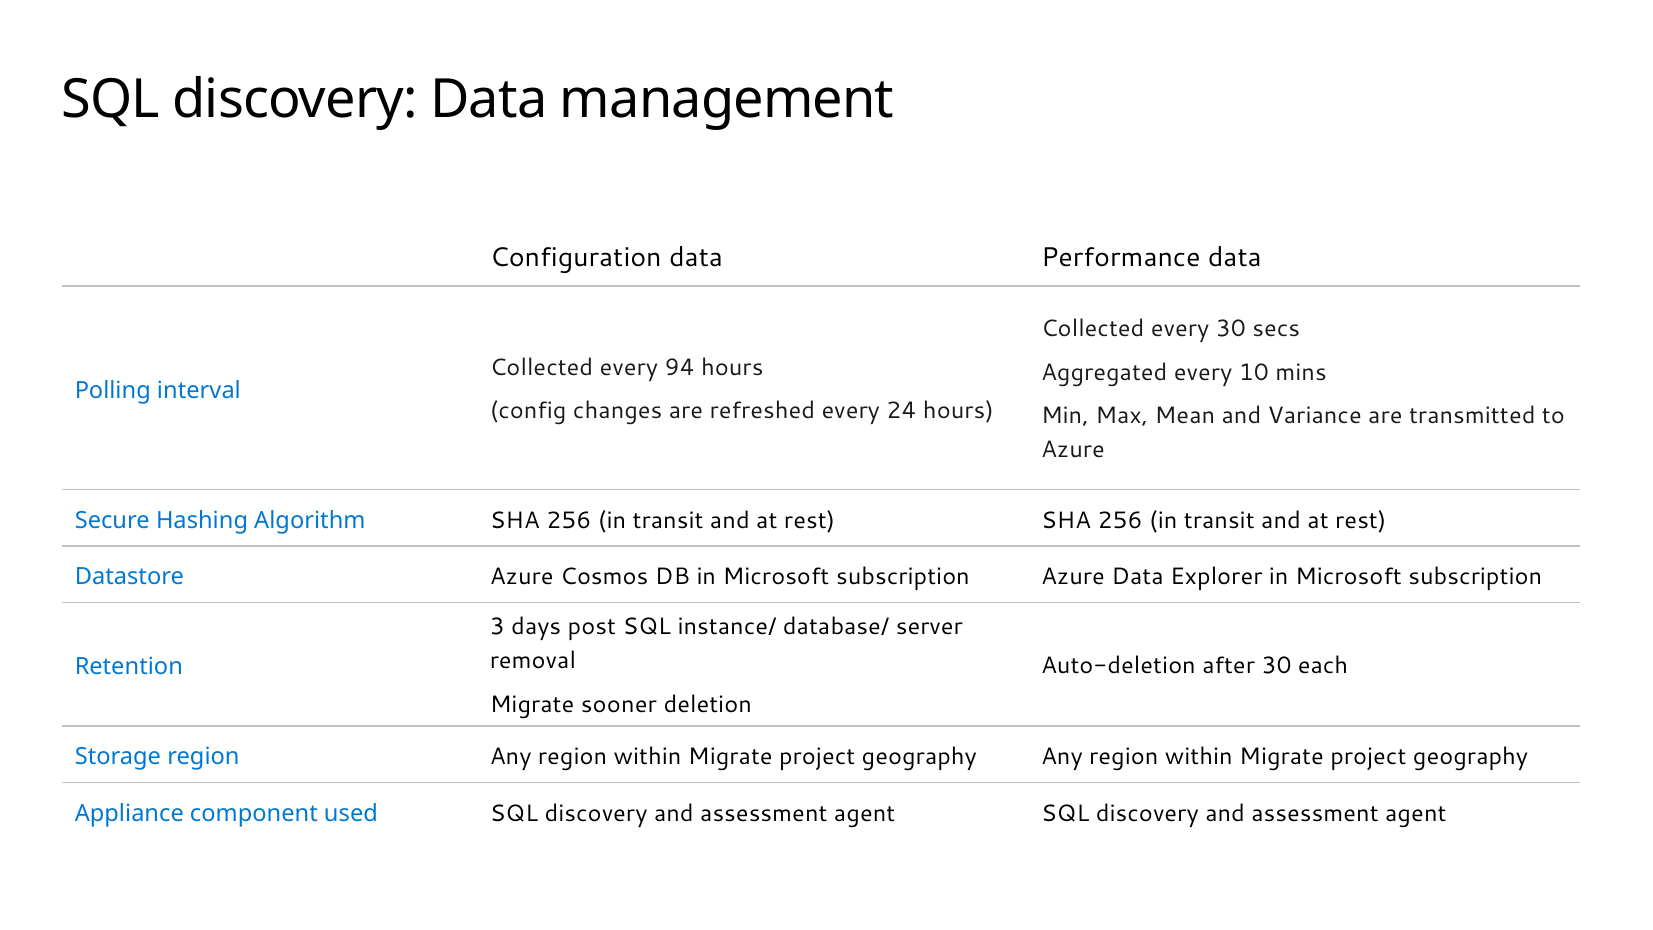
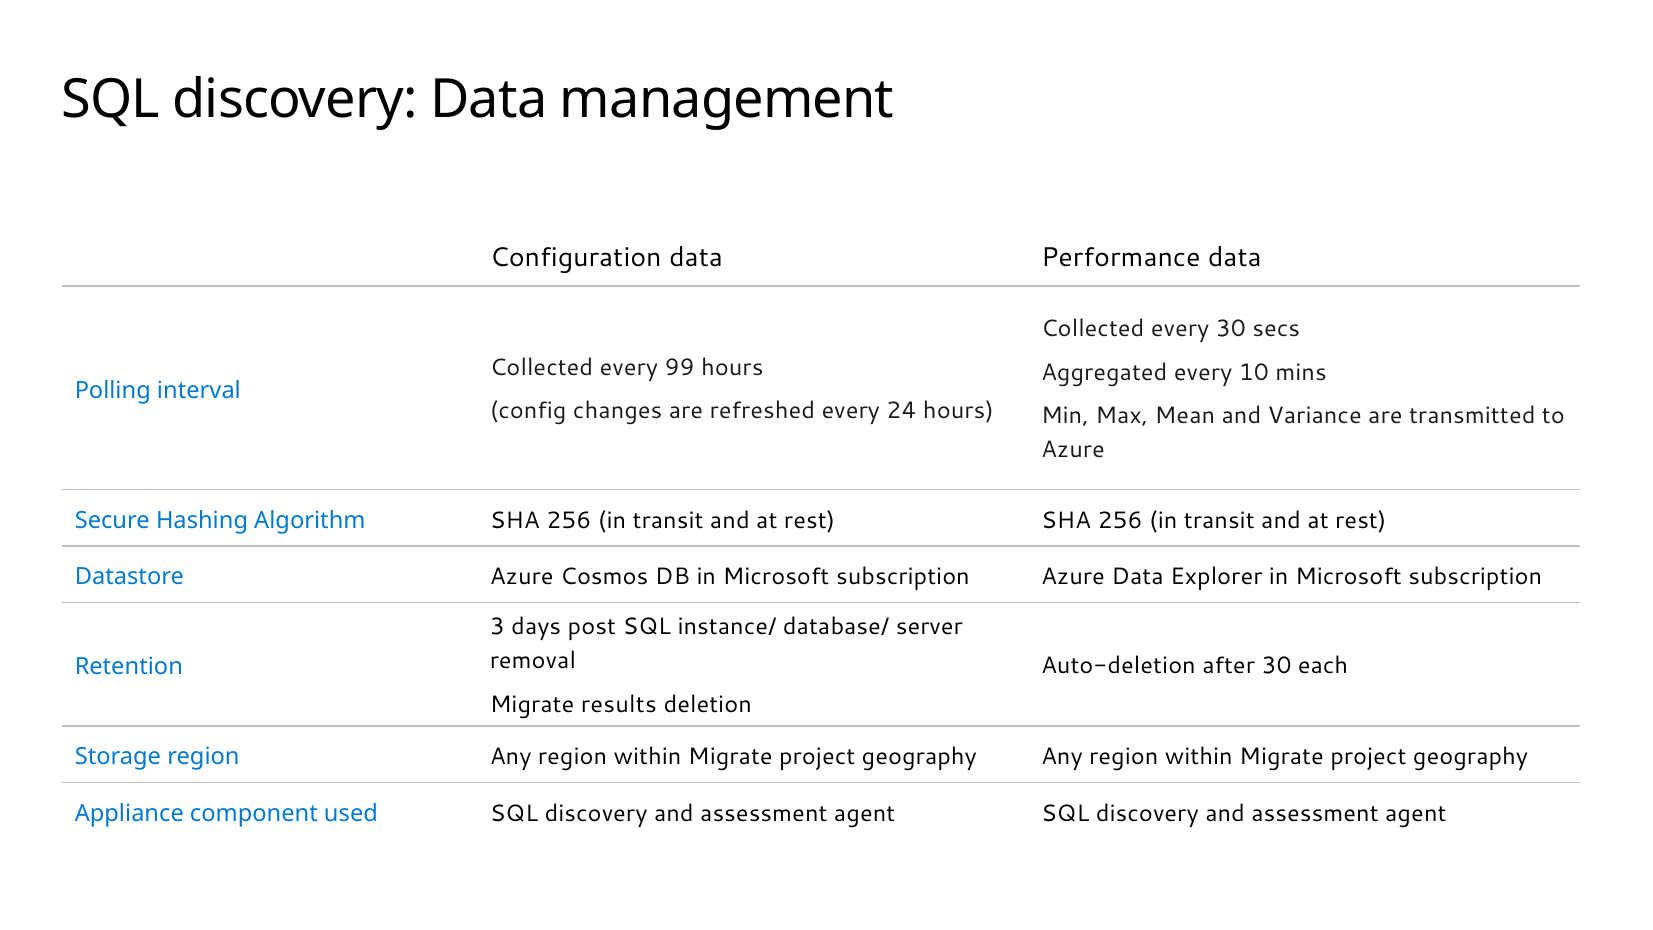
94: 94 -> 99
sooner: sooner -> results
